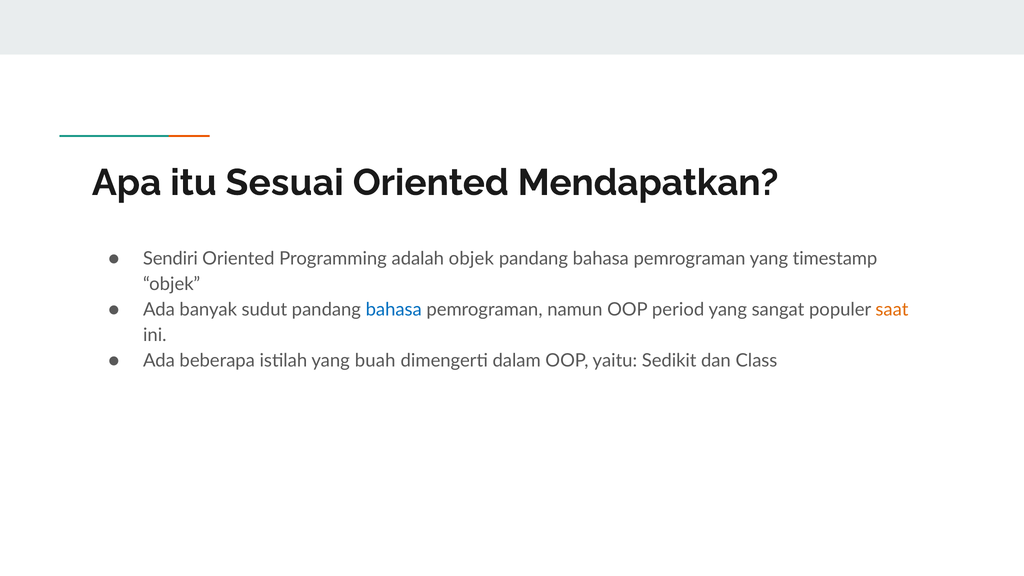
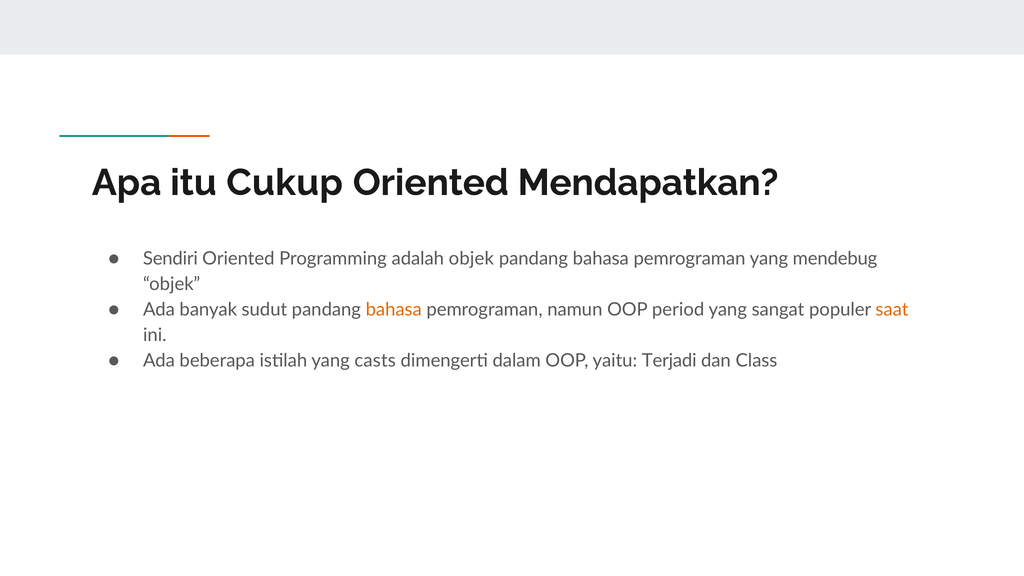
Sesuai: Sesuai -> Cukup
timestamp: timestamp -> mendebug
bahasa at (394, 310) colour: blue -> orange
buah: buah -> casts
Sedikit: Sedikit -> Terjadi
